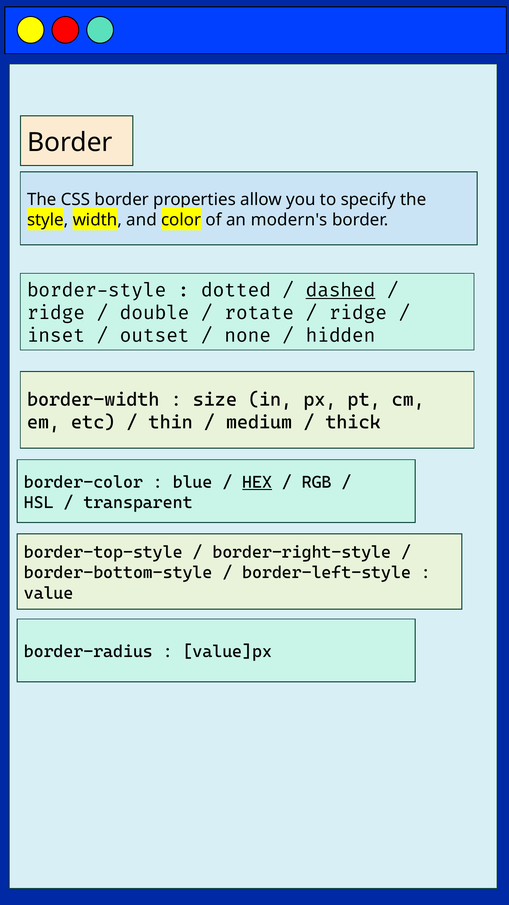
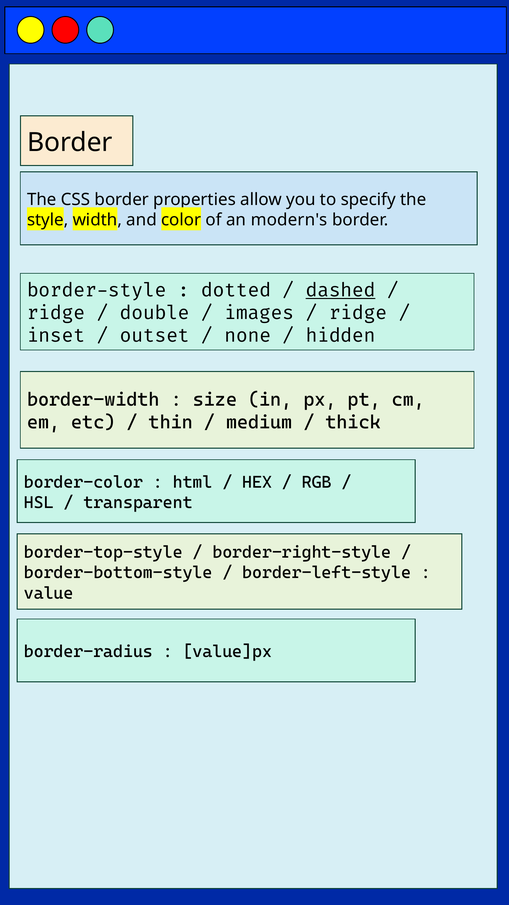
rotate: rotate -> images
blue: blue -> html
HEX underline: present -> none
